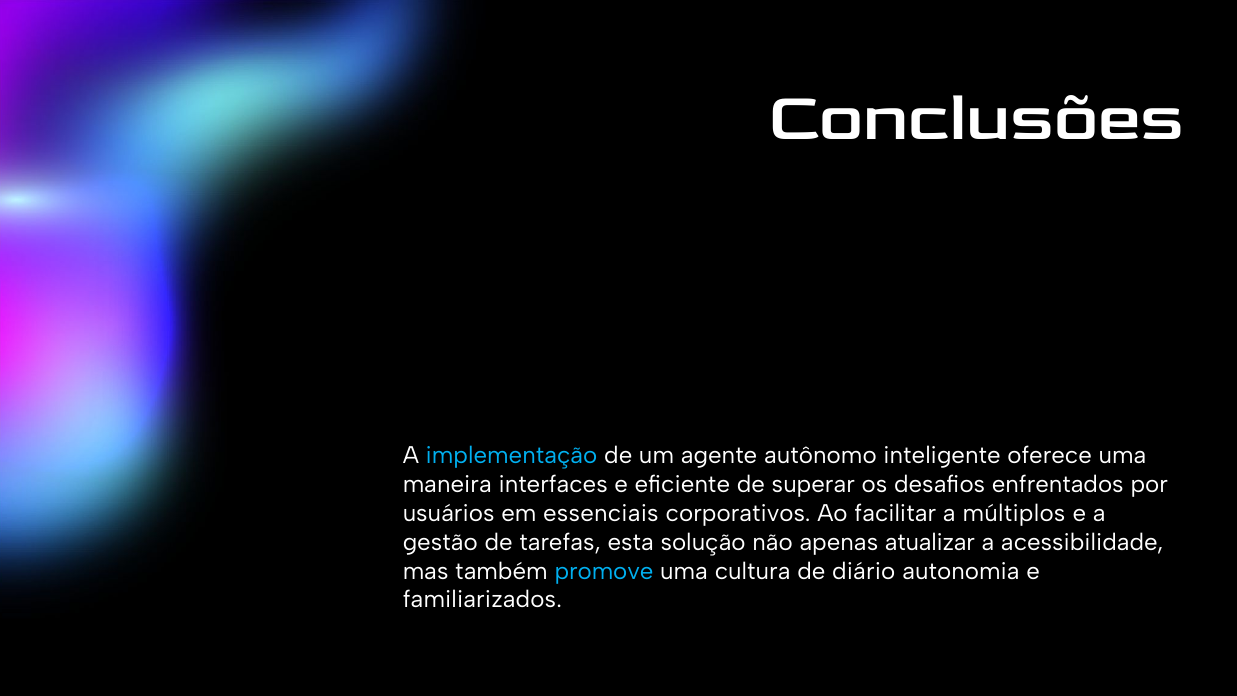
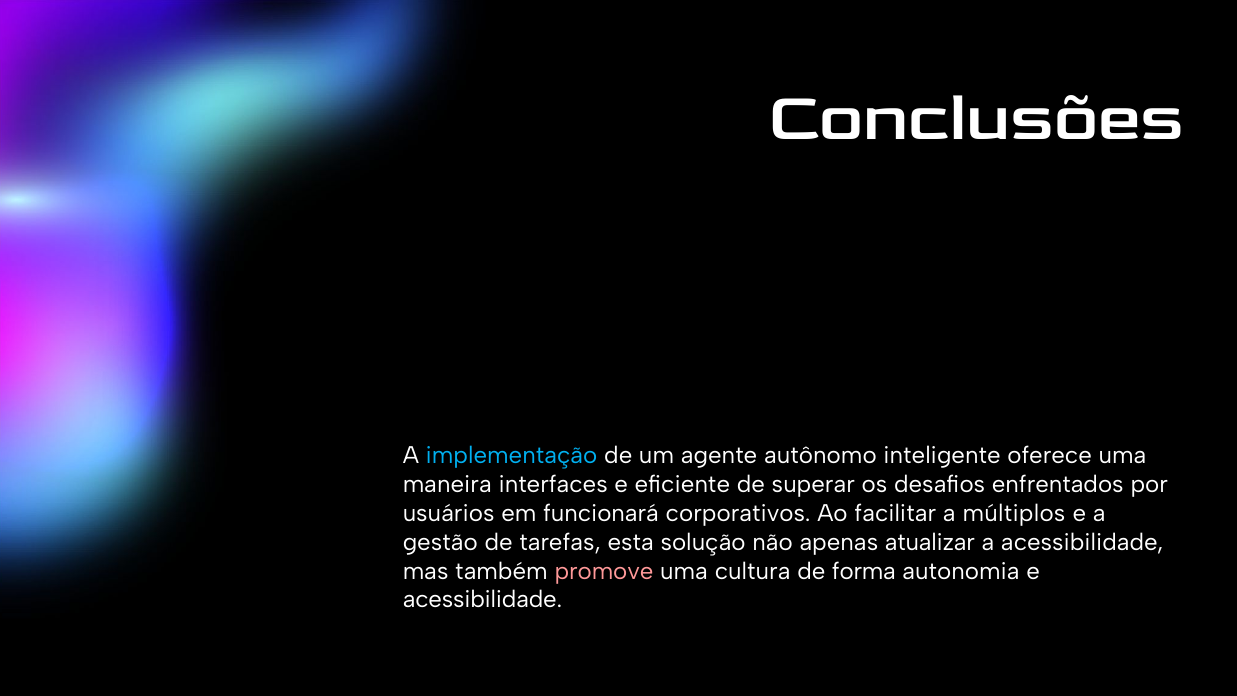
essenciais: essenciais -> funcionará
promove colour: light blue -> pink
diário: diário -> forma
familiarizados at (482, 600): familiarizados -> acessibilidade
